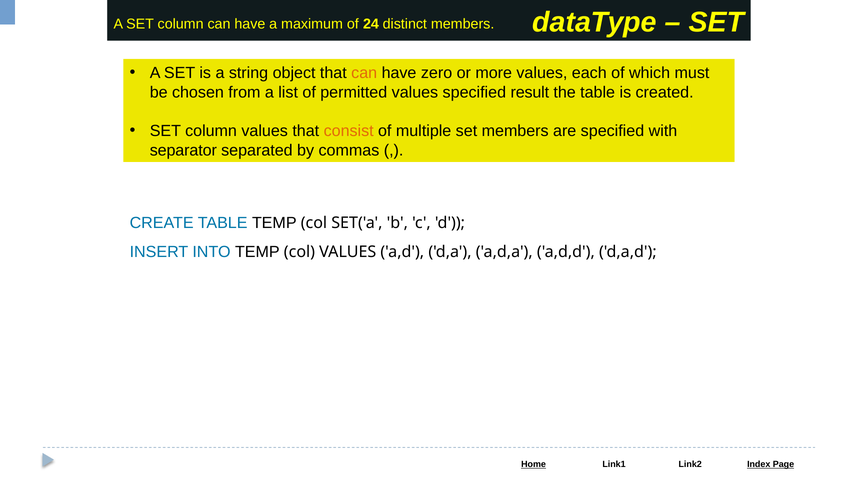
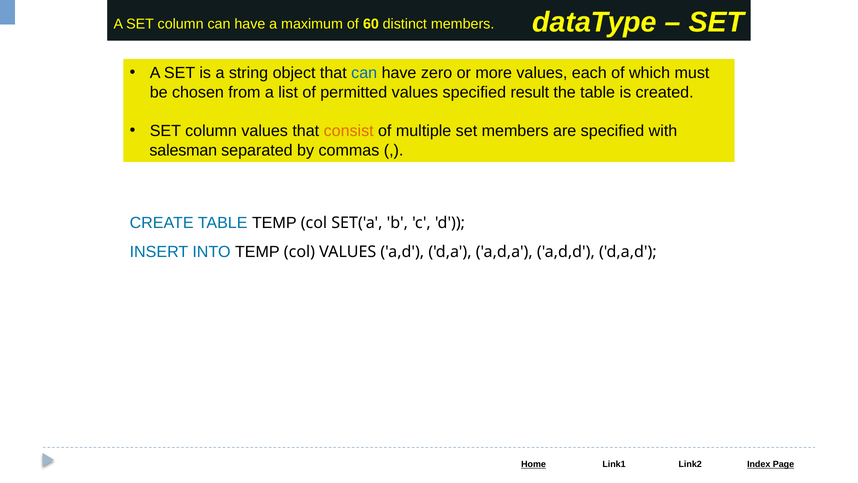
24: 24 -> 60
can at (364, 73) colour: orange -> blue
separator: separator -> salesman
